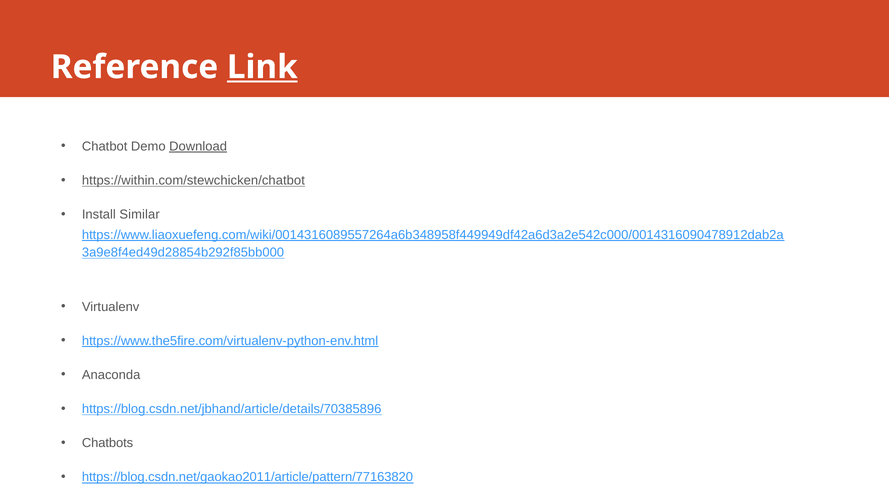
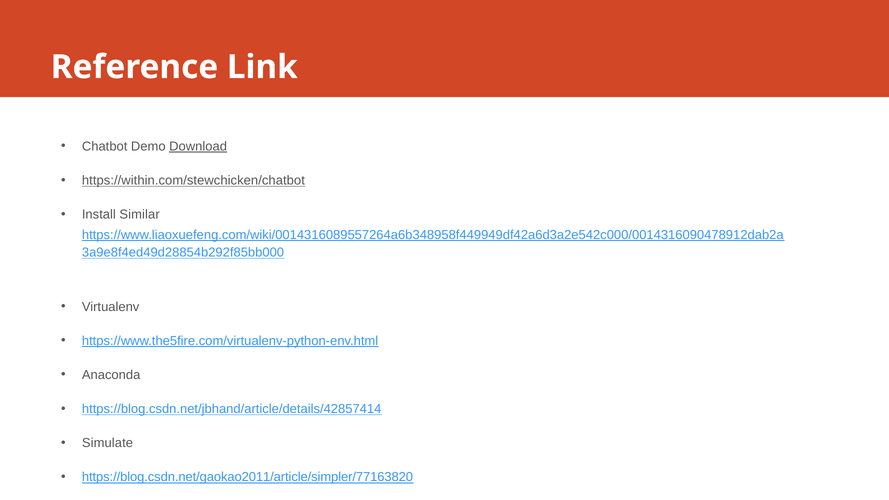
Link underline: present -> none
https://blog.csdn.net/jbhand/article/details/70385896: https://blog.csdn.net/jbhand/article/details/70385896 -> https://blog.csdn.net/jbhand/article/details/42857414
Chatbots: Chatbots -> Simulate
https://blog.csdn.net/gaokao2011/article/pattern/77163820: https://blog.csdn.net/gaokao2011/article/pattern/77163820 -> https://blog.csdn.net/gaokao2011/article/simpler/77163820
